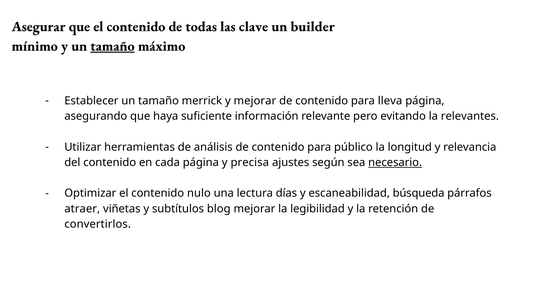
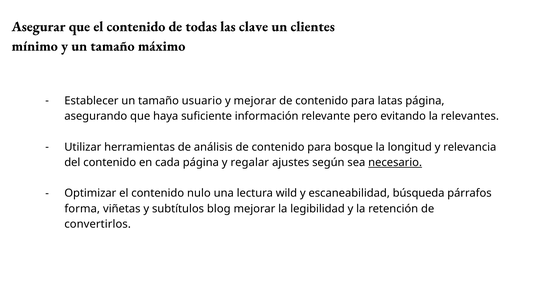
builder: builder -> clientes
tamaño at (112, 46) underline: present -> none
merrick: merrick -> usuario
lleva: lleva -> latas
público: público -> bosque
precisa: precisa -> regalar
días: días -> wild
atraer: atraer -> forma
